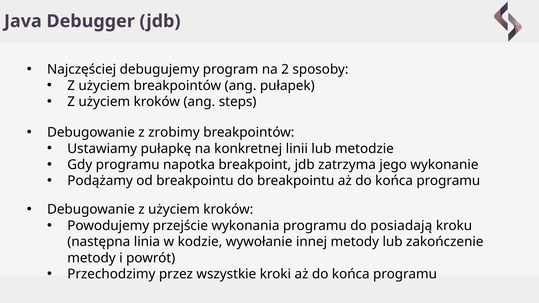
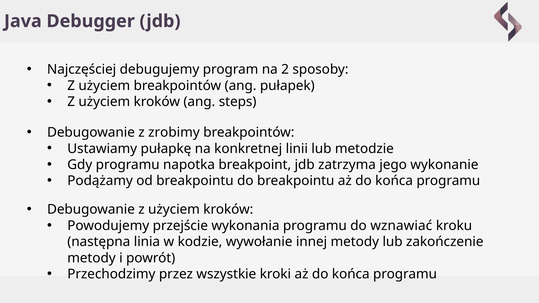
posiadają: posiadają -> wznawiać
